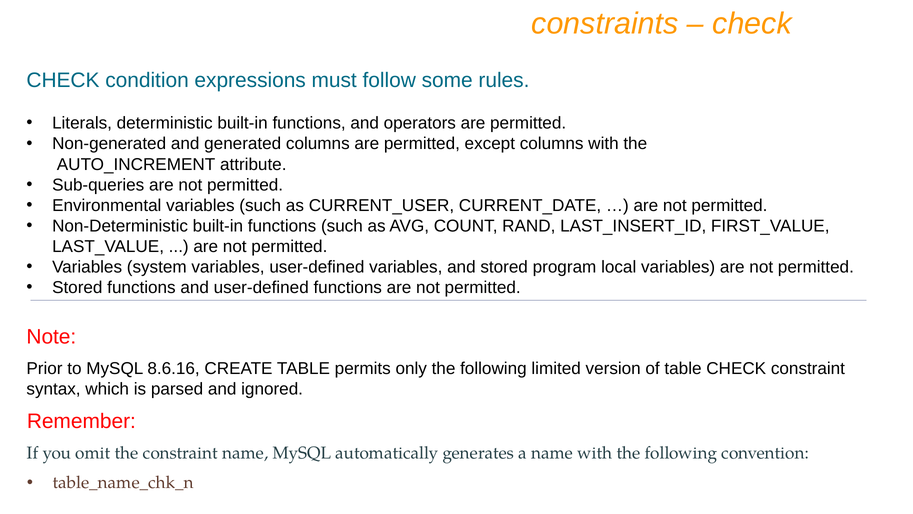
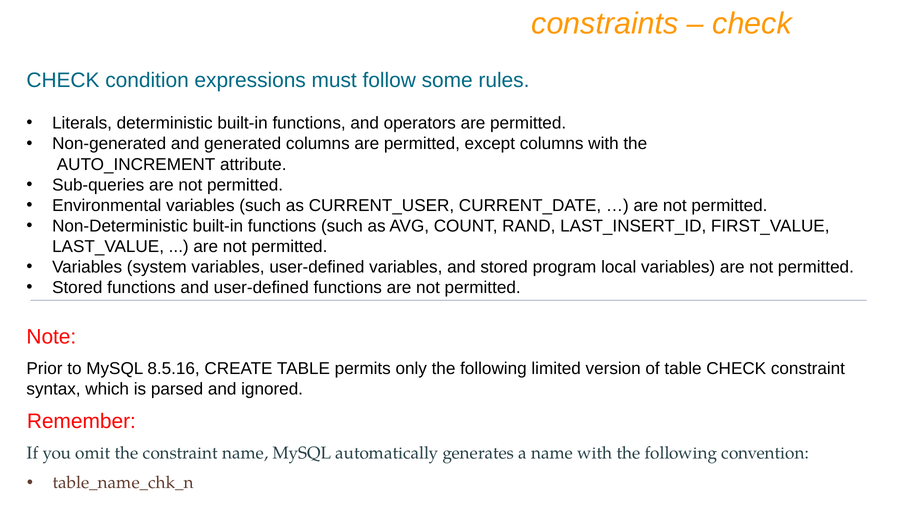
8.6.16: 8.6.16 -> 8.5.16
